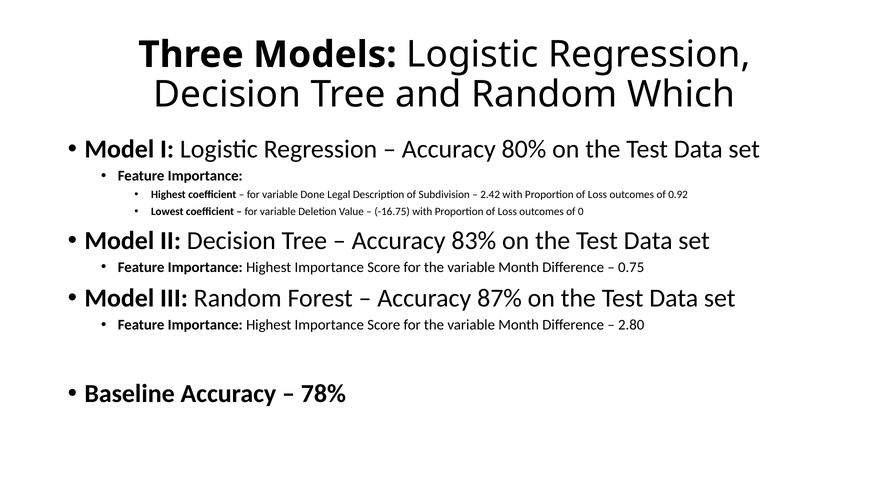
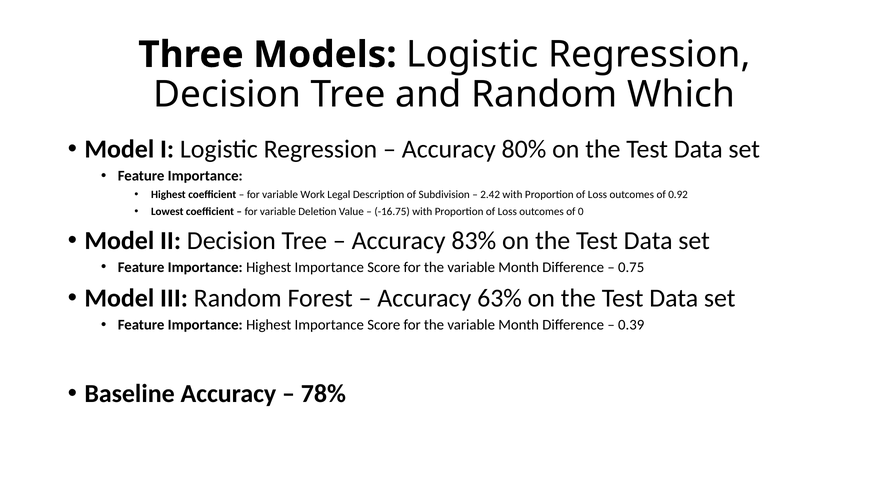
Done: Done -> Work
87%: 87% -> 63%
2.80: 2.80 -> 0.39
